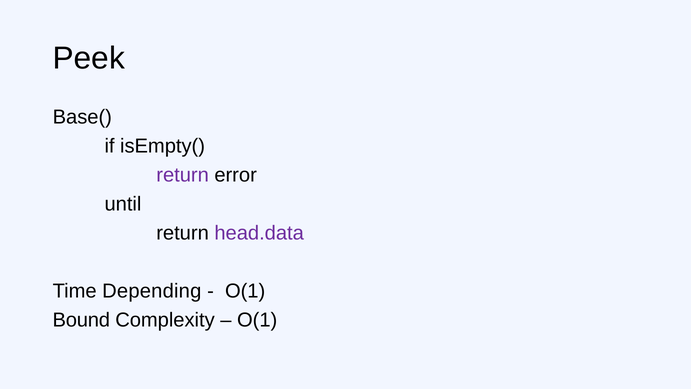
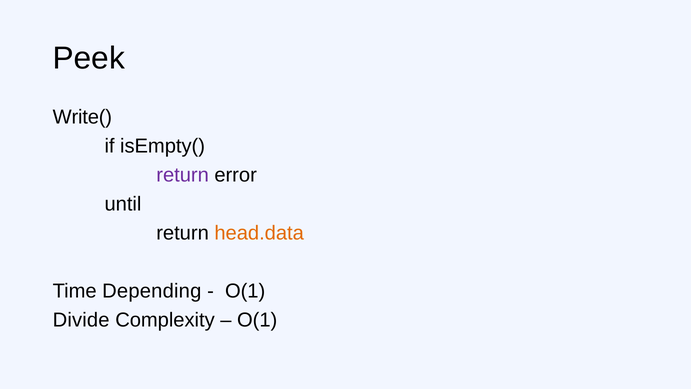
Base(: Base( -> Write(
head.data colour: purple -> orange
Bound: Bound -> Divide
